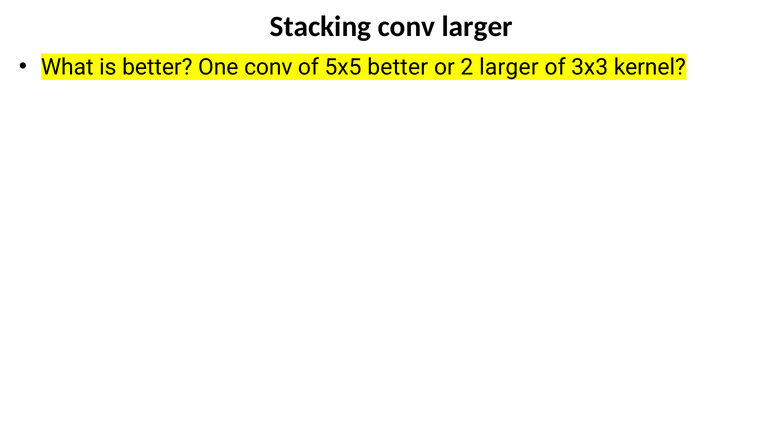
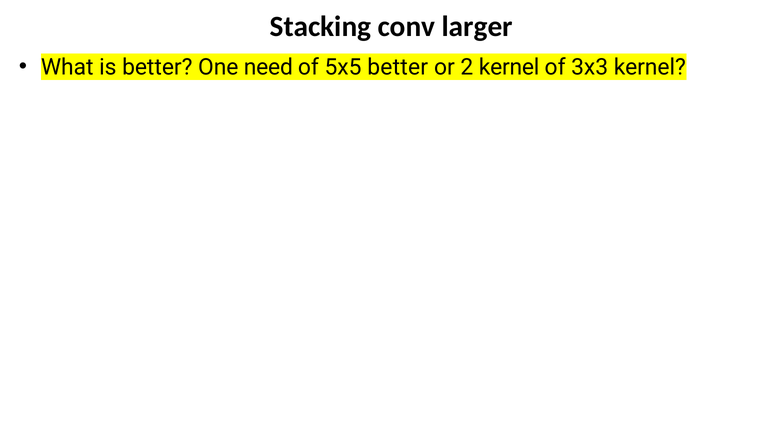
One conv: conv -> need
2 larger: larger -> kernel
